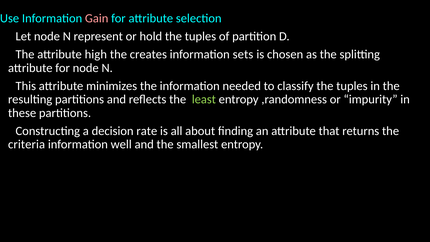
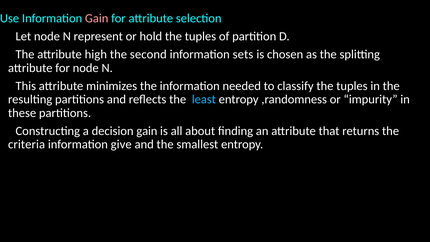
creates: creates -> second
least colour: light green -> light blue
decision rate: rate -> gain
well: well -> give
